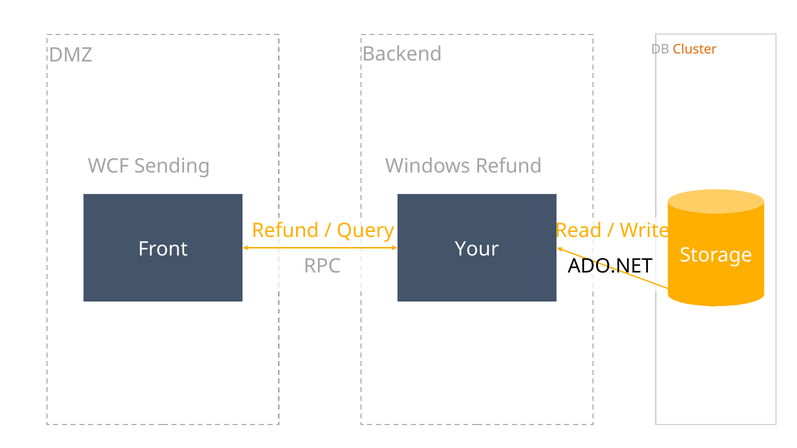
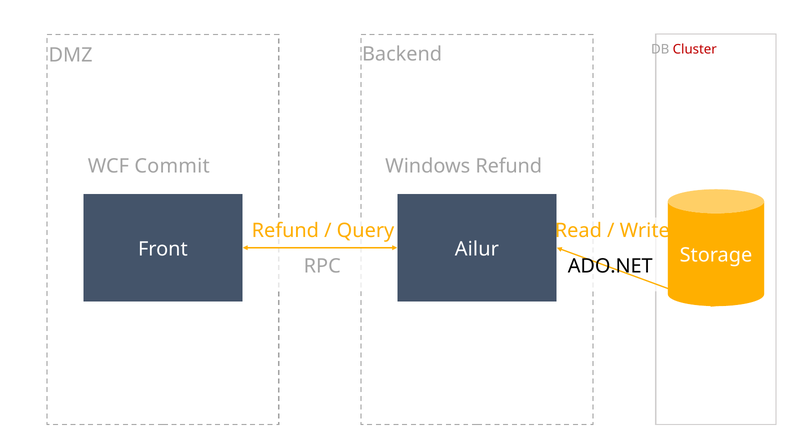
Cluster colour: orange -> red
Sending: Sending -> Commit
Your: Your -> Ailur
